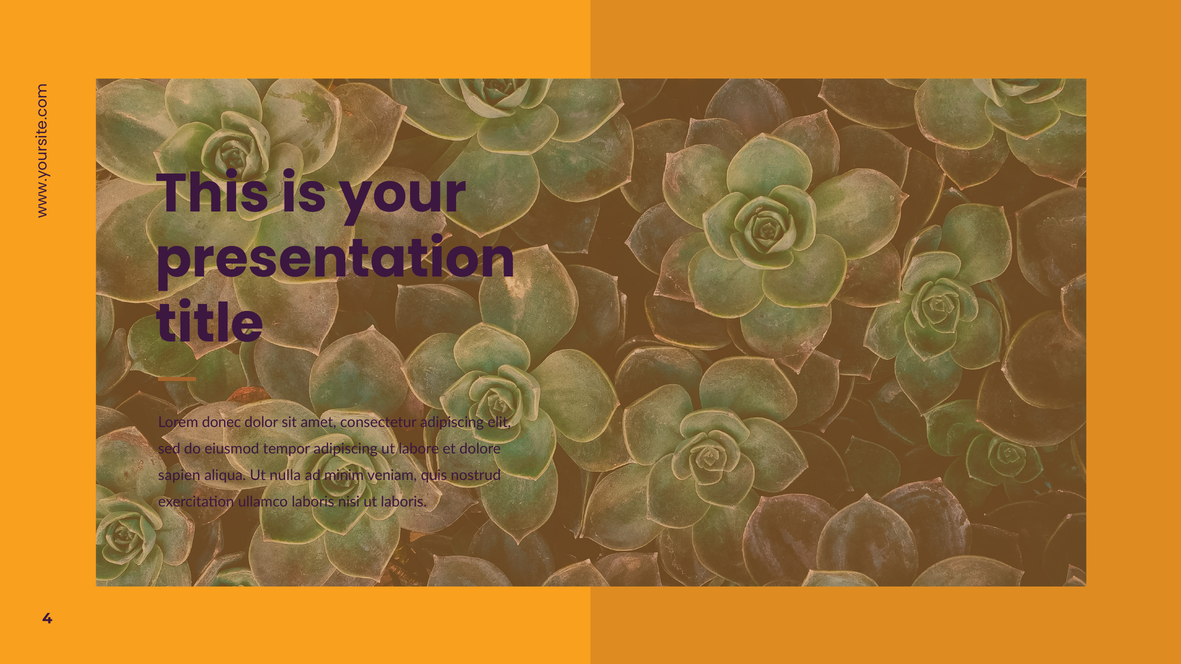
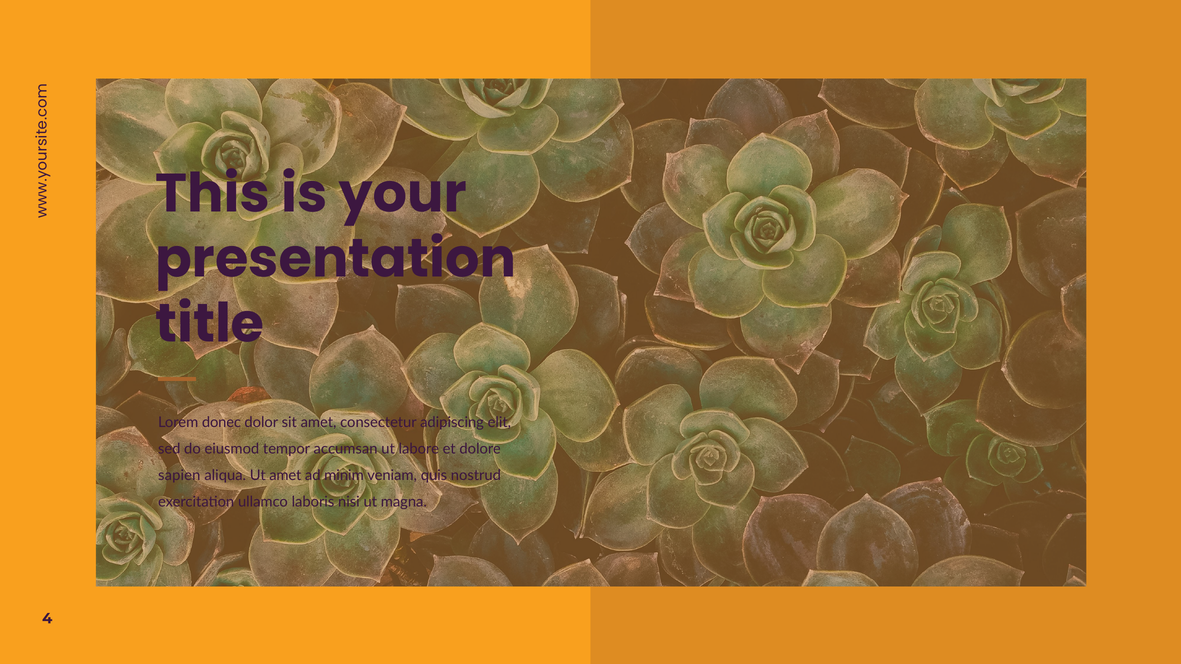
tempor adipiscing: adipiscing -> accumsan
Ut nulla: nulla -> amet
ut laboris: laboris -> magna
